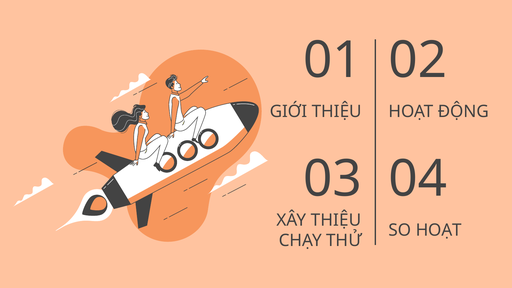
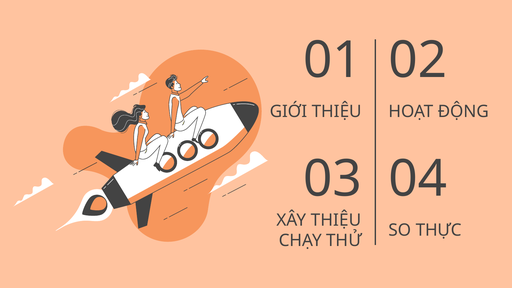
SO HOẠT: HOẠT -> THỰC
